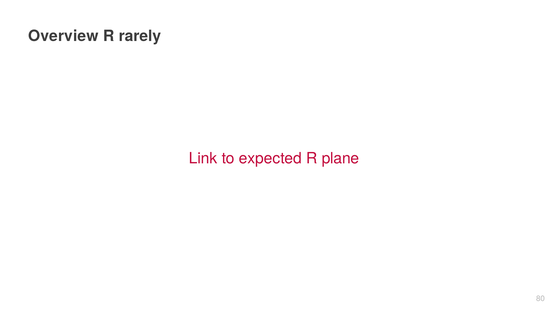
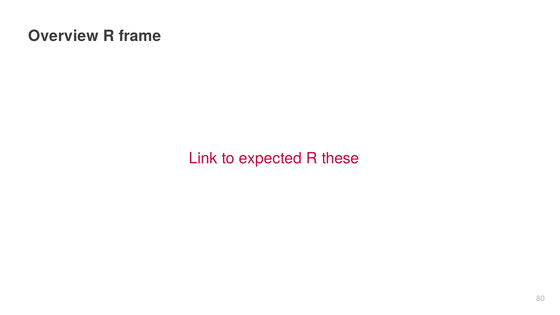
rarely: rarely -> frame
plane: plane -> these
